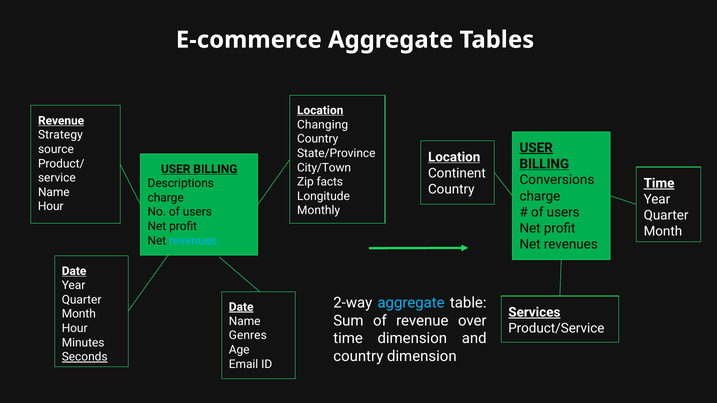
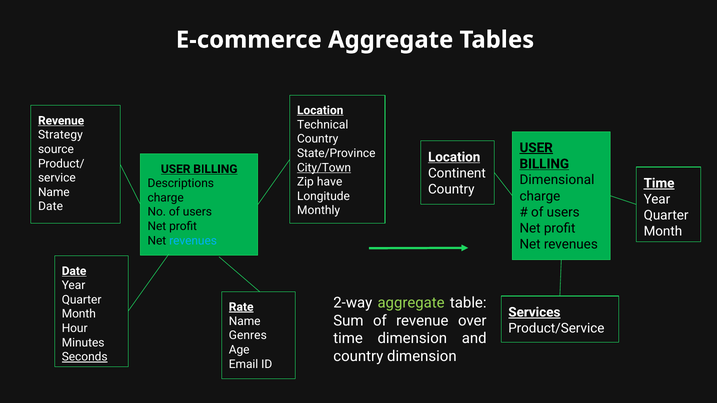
Changing: Changing -> Technical
City/Town underline: none -> present
Conversions: Conversions -> Dimensional
facts: facts -> have
Hour at (51, 207): Hour -> Date
aggregate at (411, 303) colour: light blue -> light green
Date at (241, 307): Date -> Rate
